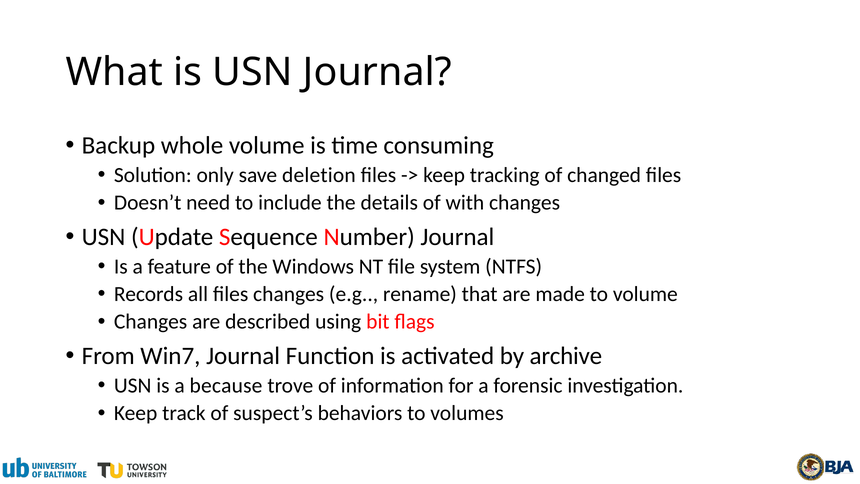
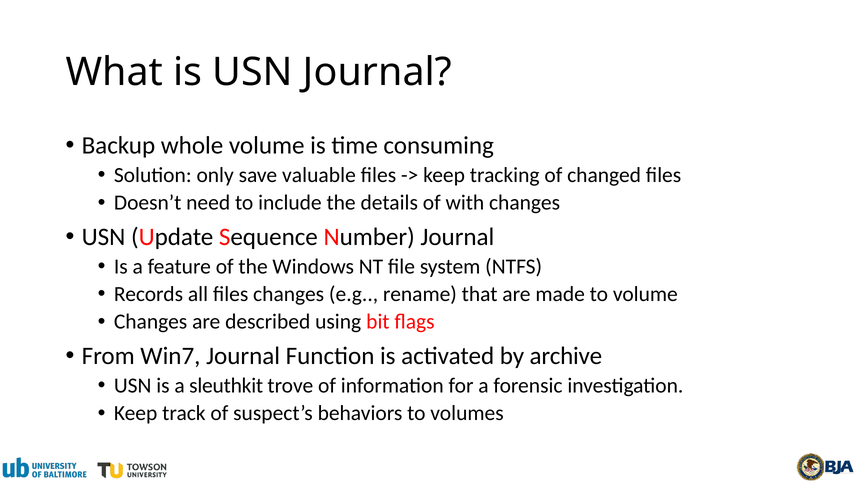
deletion: deletion -> valuable
because: because -> sleuthkit
